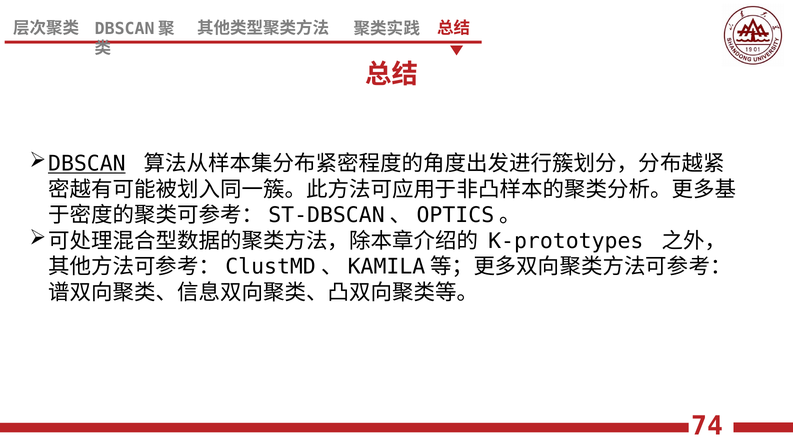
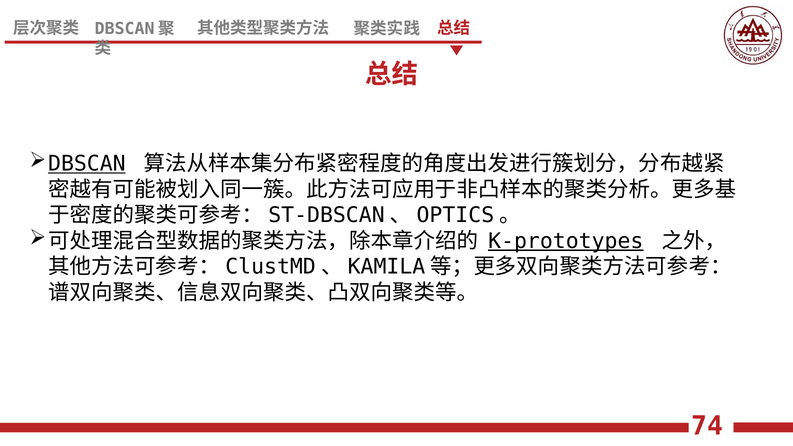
K-prototypes underline: none -> present
